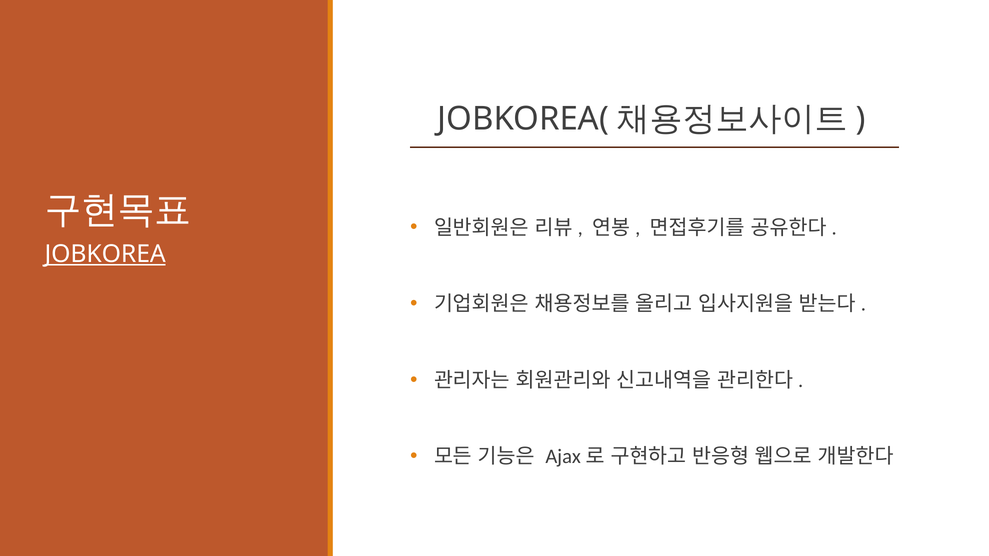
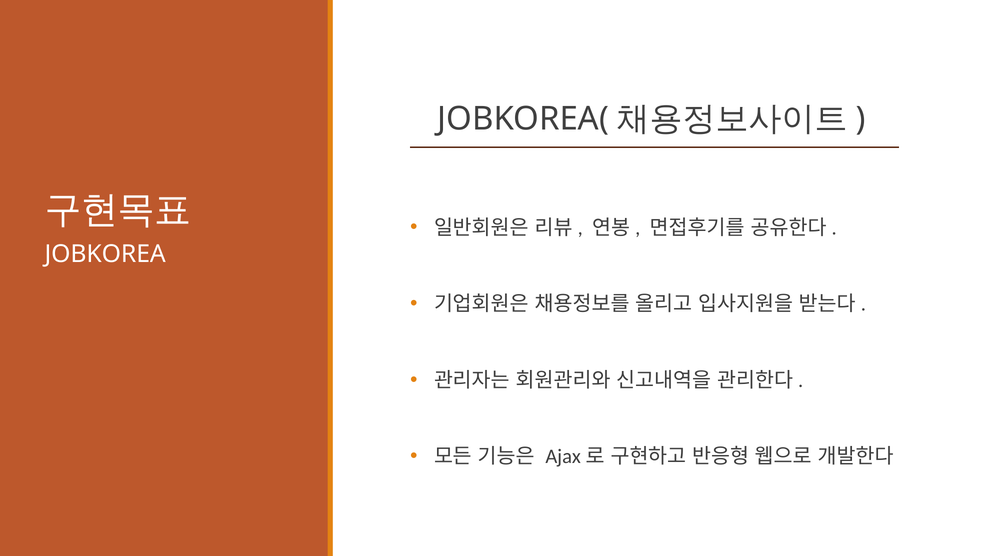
JOBKOREA underline: present -> none
